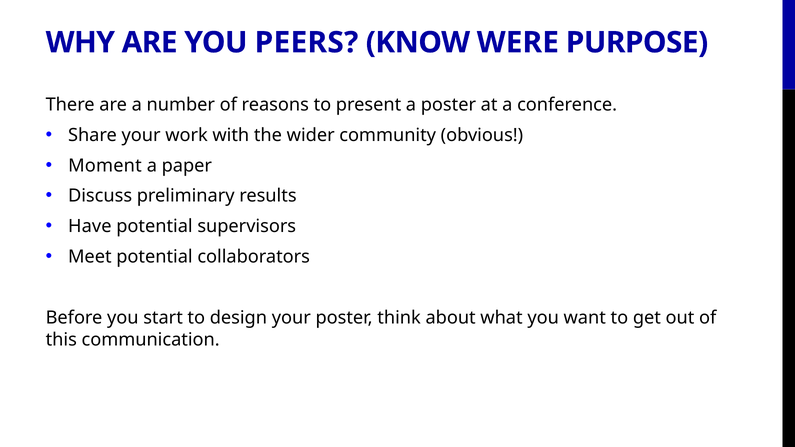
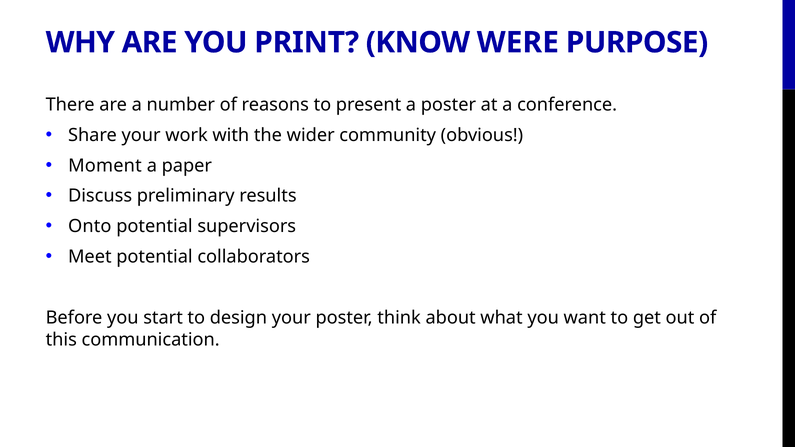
PEERS: PEERS -> PRINT
Have: Have -> Onto
